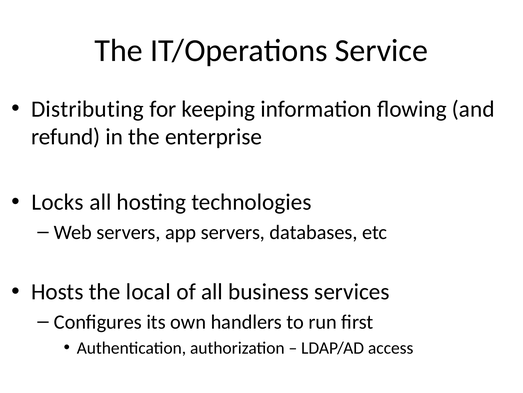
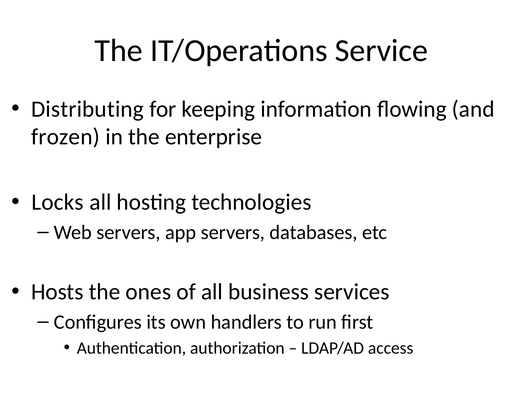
refund: refund -> frozen
local: local -> ones
